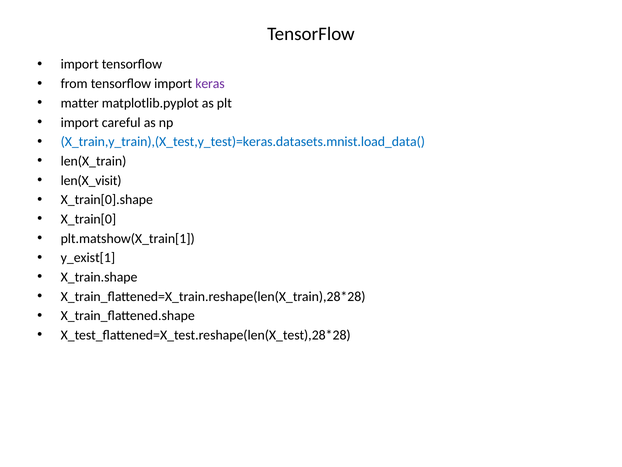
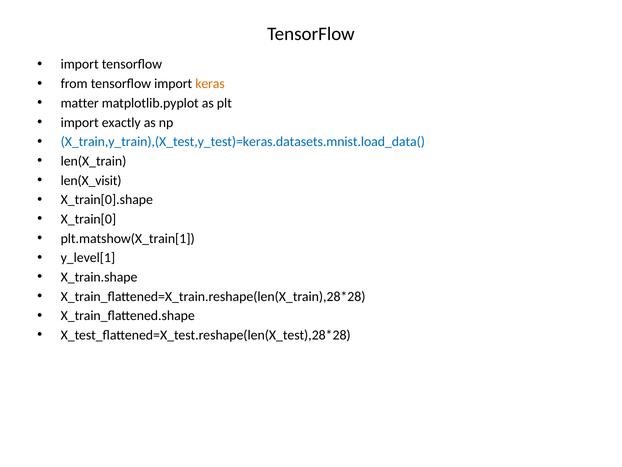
keras colour: purple -> orange
careful: careful -> exactly
y_exist[1: y_exist[1 -> y_level[1
